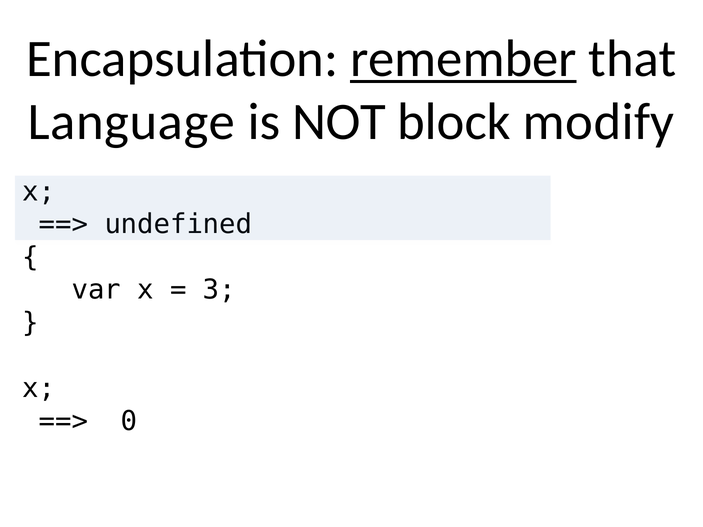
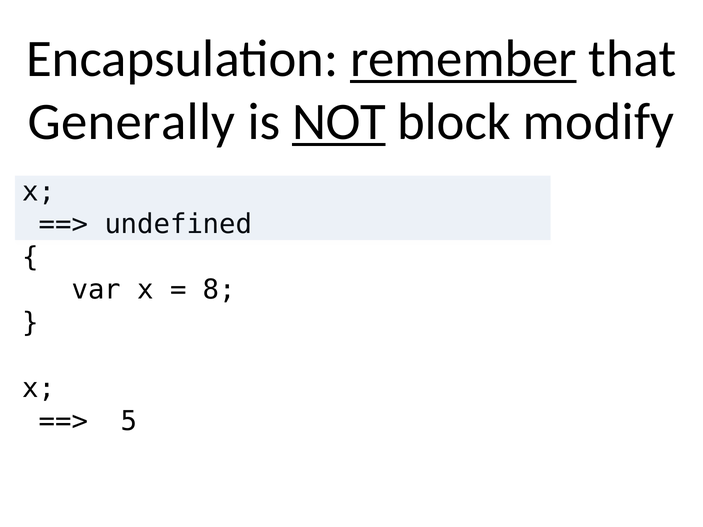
Language: Language -> Generally
NOT underline: none -> present
3: 3 -> 8
0: 0 -> 5
